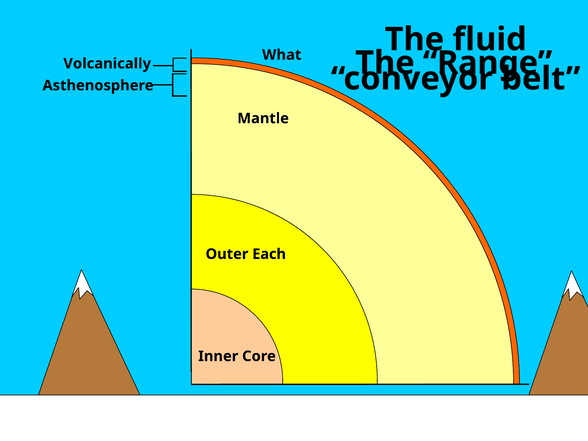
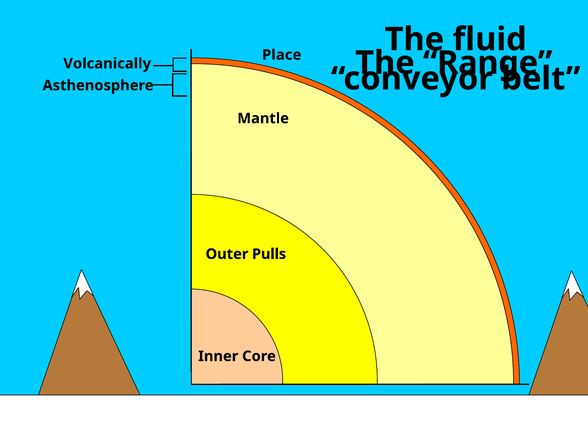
What: What -> Place
Each: Each -> Pulls
